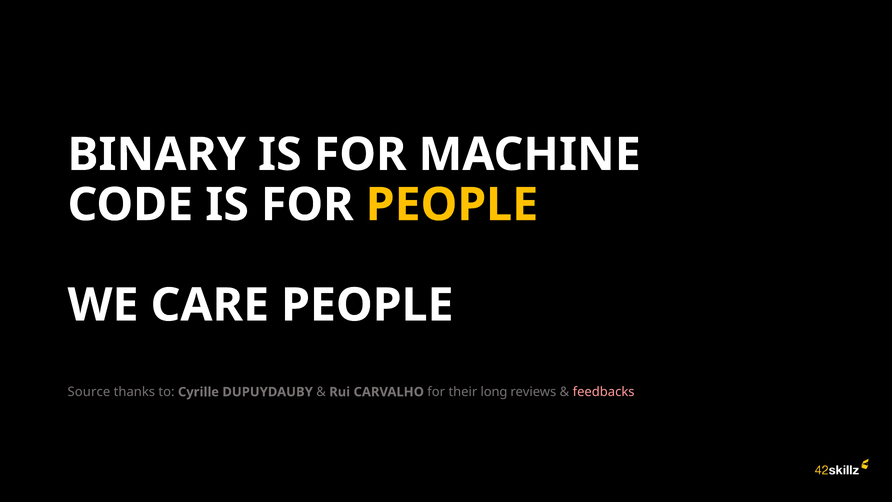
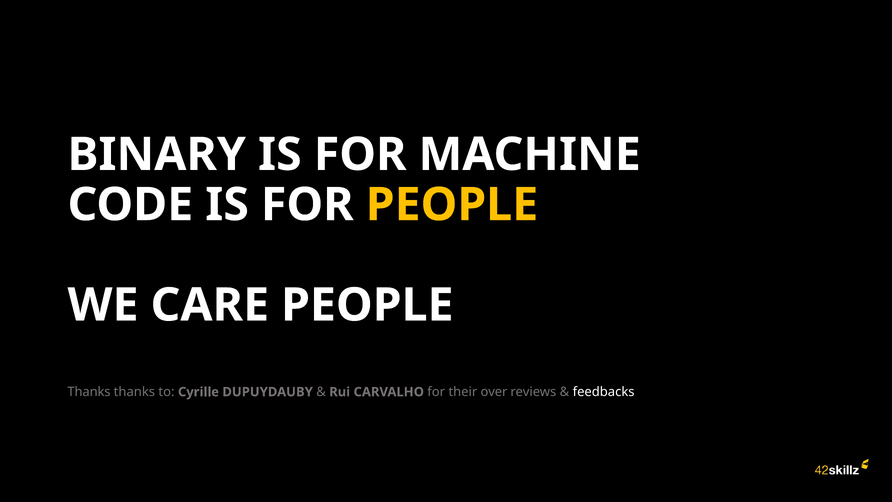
Source at (89, 392): Source -> Thanks
long: long -> over
feedbacks colour: pink -> white
